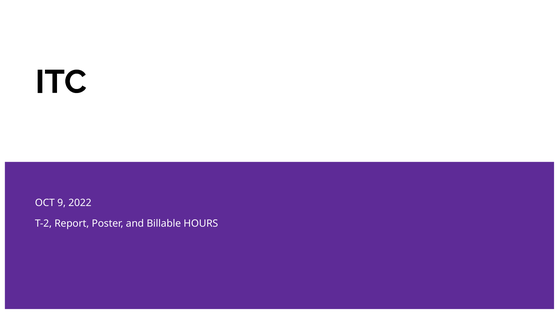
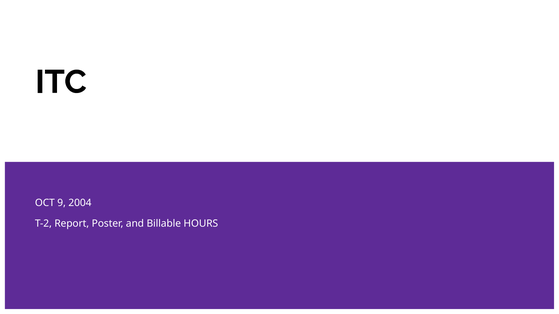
2022: 2022 -> 2004
